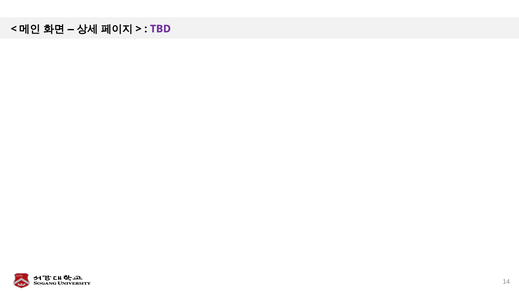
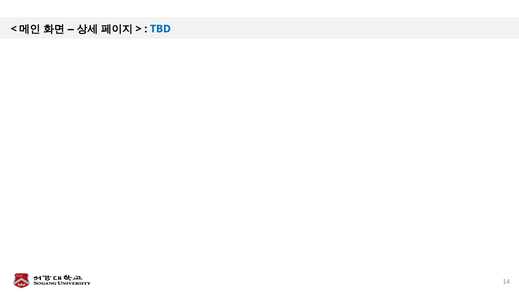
TBD colour: purple -> blue
